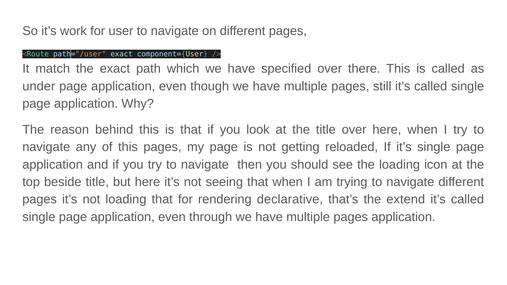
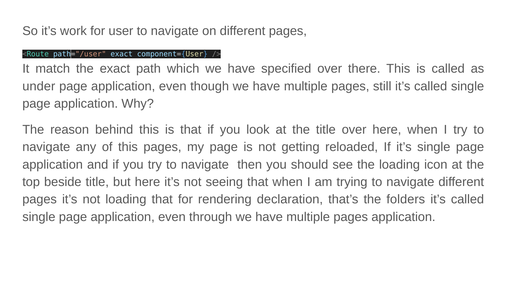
declarative: declarative -> declaration
extend: extend -> folders
